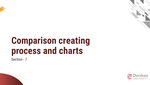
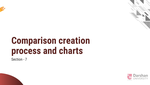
creating: creating -> creation
